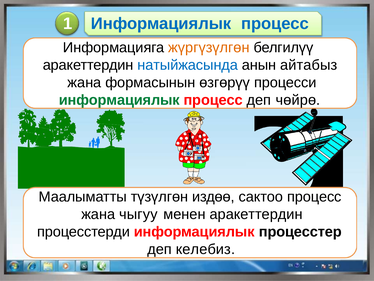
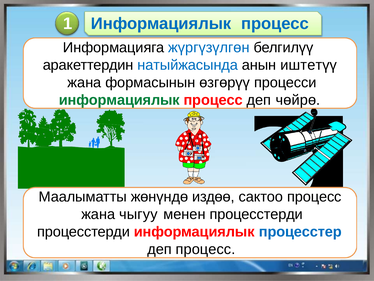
жүргүзүлгөн colour: orange -> blue
айтабыз: айтабыз -> иштетүү
түзүлгөн: түзүлгөн -> жөнүндө
менен аракеттердин: аракеттердин -> процесстерди
процесстер colour: black -> blue
деп келебиз: келебиз -> процесс
